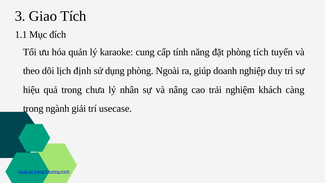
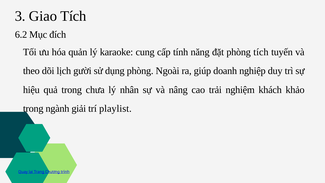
1.1: 1.1 -> 6.2
định: định -> gười
càng: càng -> khảo
usecase: usecase -> playlist
